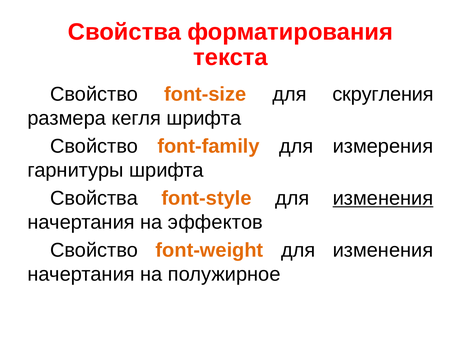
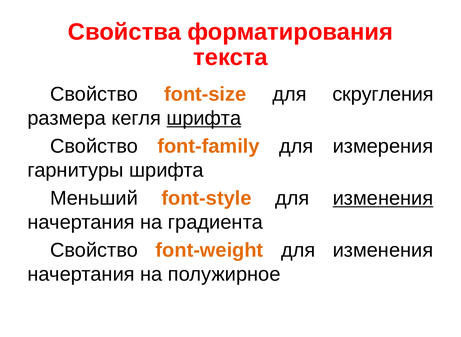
шрифта at (204, 119) underline: none -> present
Свойства at (94, 199): Свойства -> Меньший
эффектов: эффектов -> градиента
